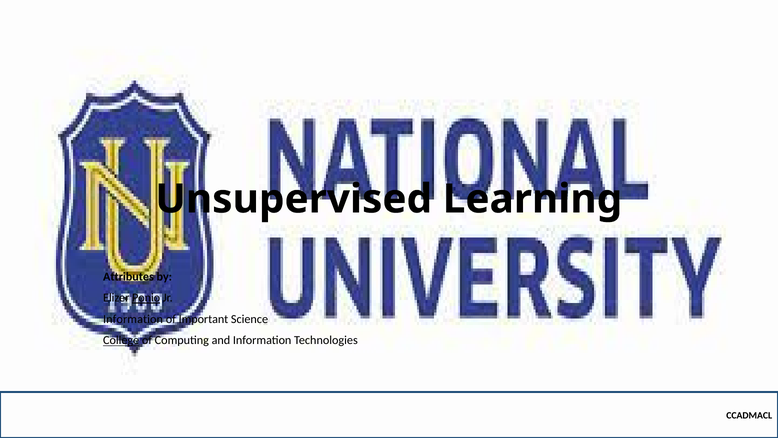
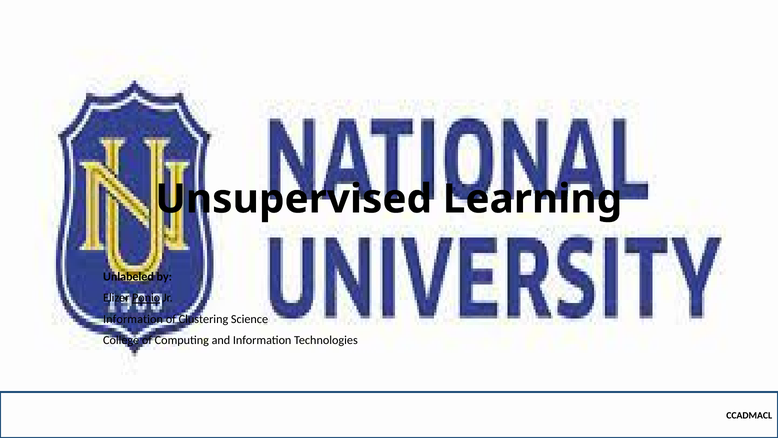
Attributes: Attributes -> Unlabeled
Important: Important -> Clustering
College underline: present -> none
